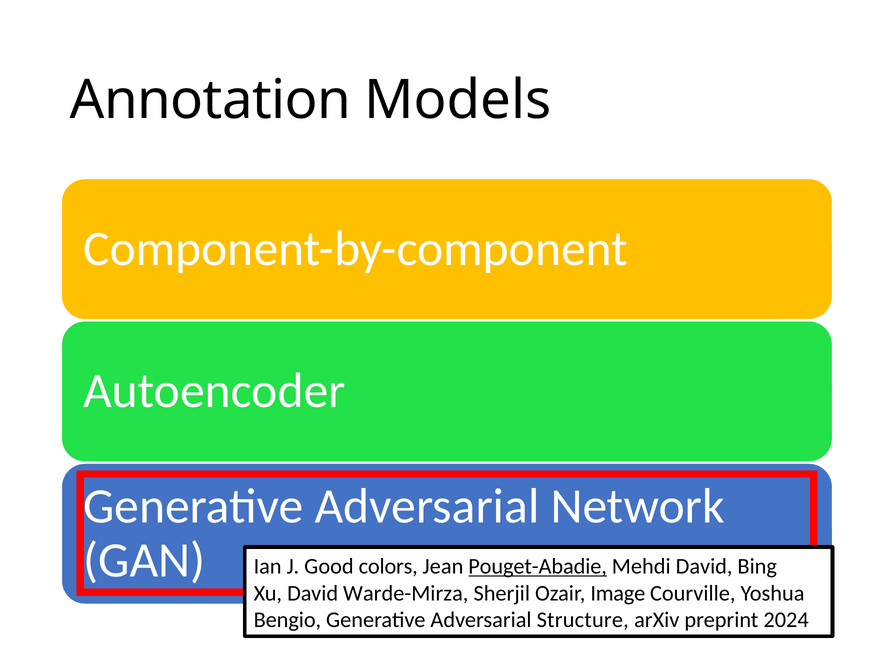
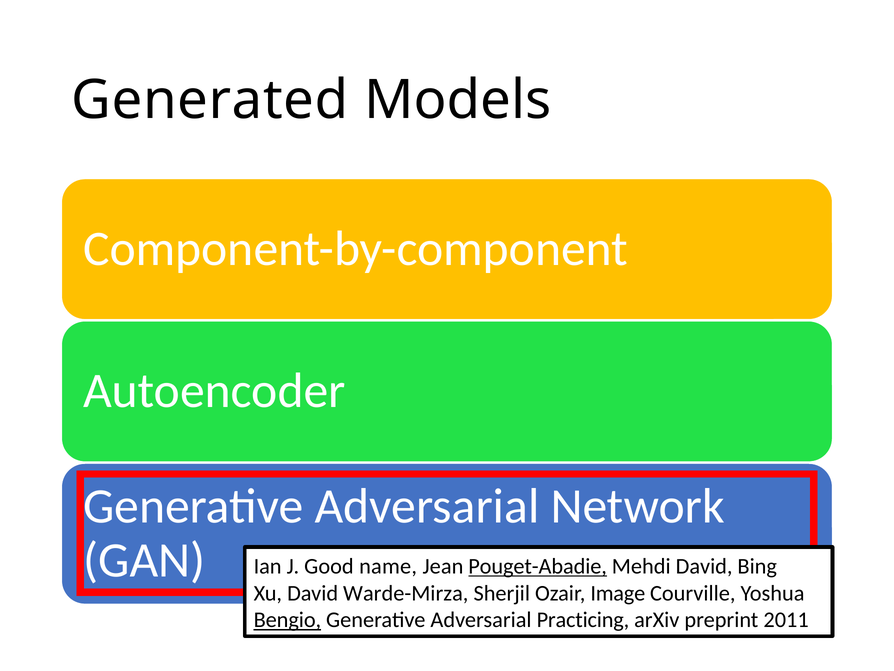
Annotation: Annotation -> Generated
colors: colors -> name
Bengio underline: none -> present
Structure: Structure -> Practicing
2024: 2024 -> 2011
